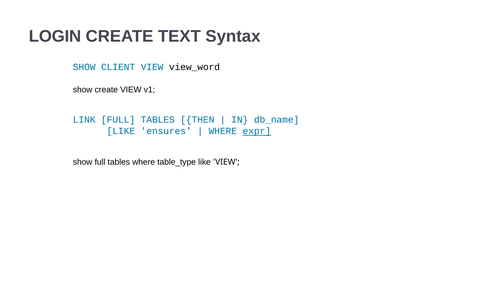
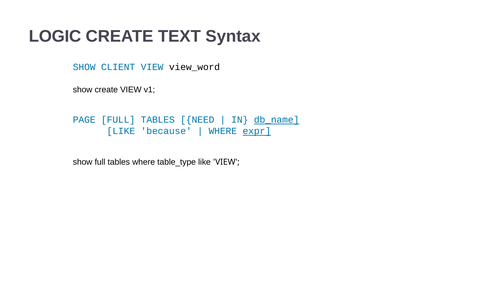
LOGIN: LOGIN -> LOGIC
LINK: LINK -> PAGE
THEN: THEN -> NEED
db_name underline: none -> present
ensures: ensures -> because
